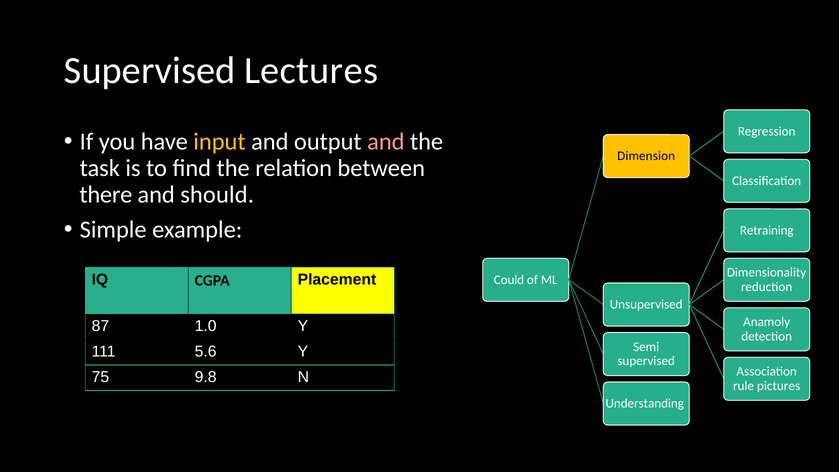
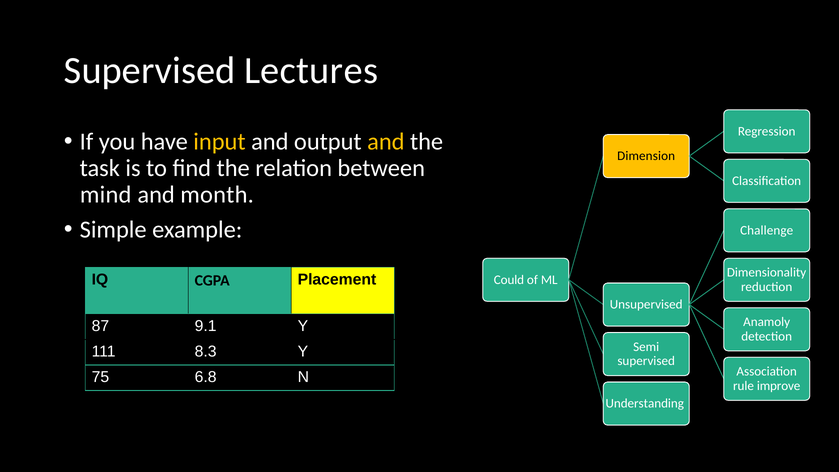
and at (386, 142) colour: pink -> yellow
there: there -> mind
should: should -> month
Retraining: Retraining -> Challenge
1.0: 1.0 -> 9.1
5.6: 5.6 -> 8.3
9.8: 9.8 -> 6.8
pictures: pictures -> improve
